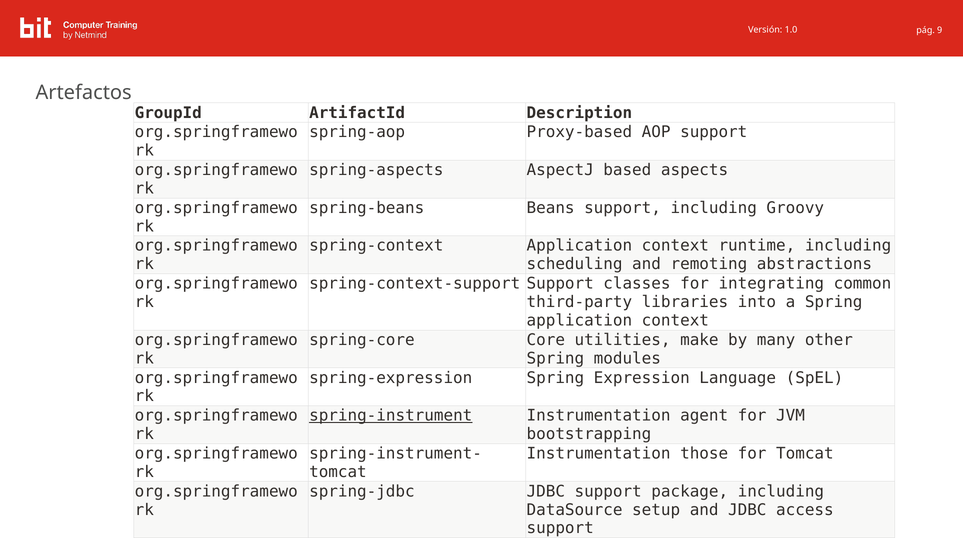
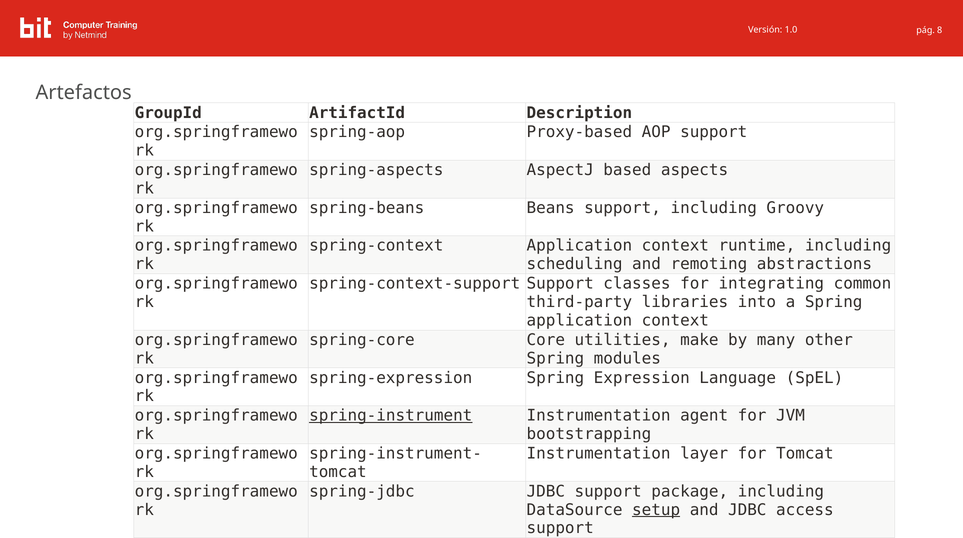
9: 9 -> 8
those: those -> layer
setup underline: none -> present
